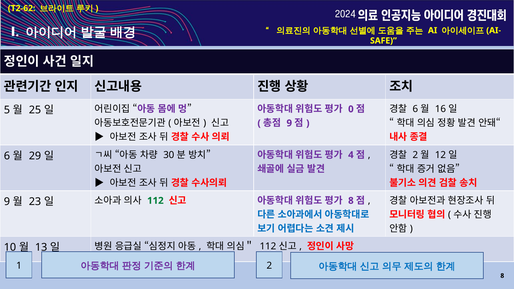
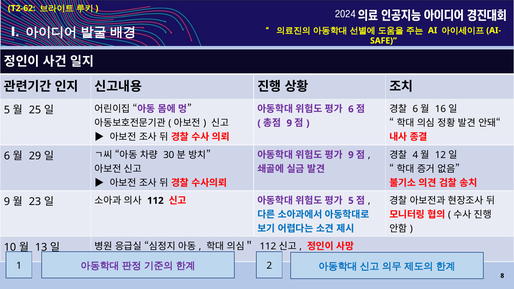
0 at (351, 109): 0 -> 6
4 at (351, 155): 4 -> 9
2 at (415, 155): 2 -> 4
112 at (155, 201) colour: green -> black
8 at (351, 201): 8 -> 5
